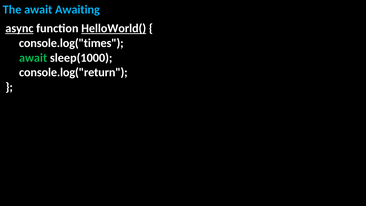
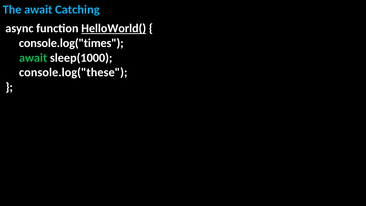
Awaiting: Awaiting -> Catching
async underline: present -> none
console.log("return: console.log("return -> console.log("these
